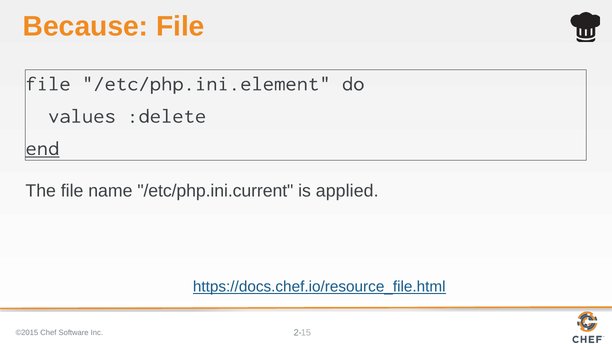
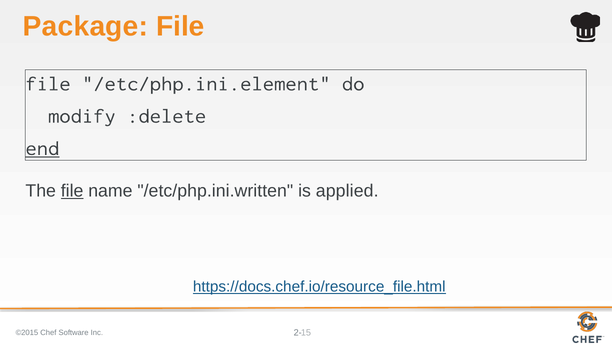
Because: Because -> Package
values: values -> modify
file at (72, 191) underline: none -> present
/etc/php.ini.current: /etc/php.ini.current -> /etc/php.ini.written
